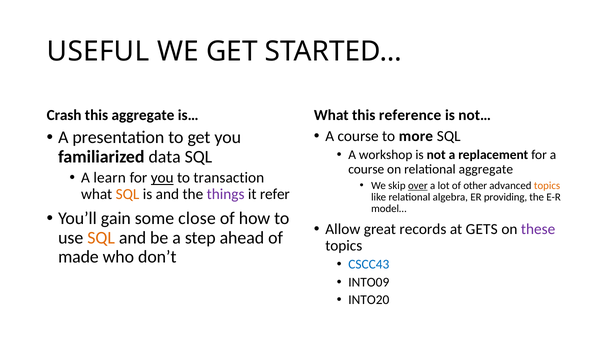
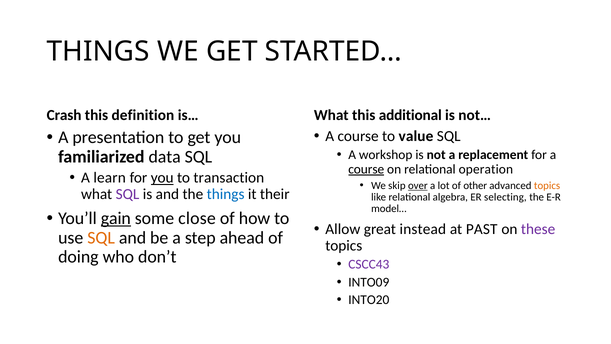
USEFUL at (98, 51): USEFUL -> THINGS
this aggregate: aggregate -> definition
reference: reference -> additional
more: more -> value
course at (366, 169) underline: none -> present
relational aggregate: aggregate -> operation
SQL at (128, 194) colour: orange -> purple
things at (226, 194) colour: purple -> blue
refer: refer -> their
providing: providing -> selecting
gain underline: none -> present
records: records -> instead
GETS: GETS -> PAST
made: made -> doing
CSCC43 colour: blue -> purple
